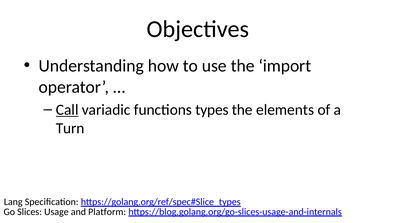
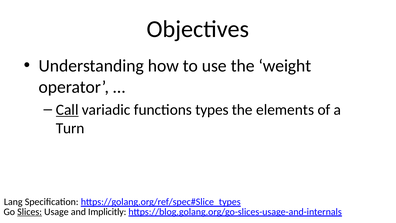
import: import -> weight
Slices underline: none -> present
Platform: Platform -> Implicitly
